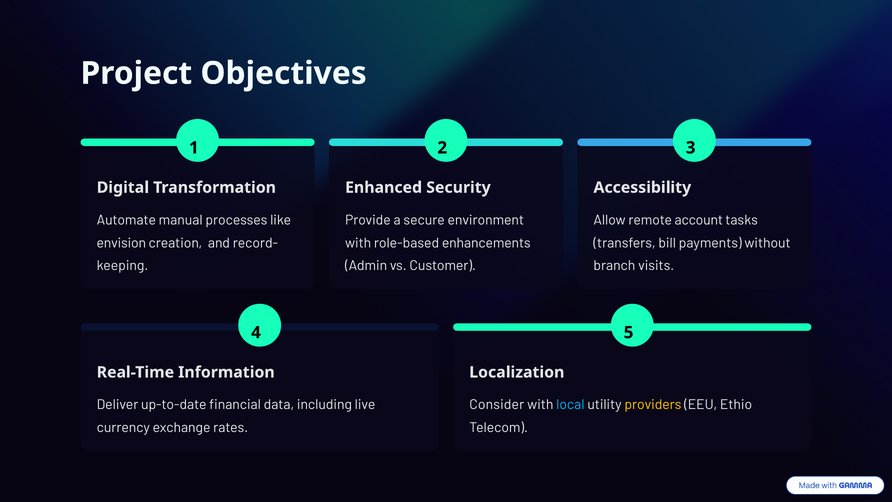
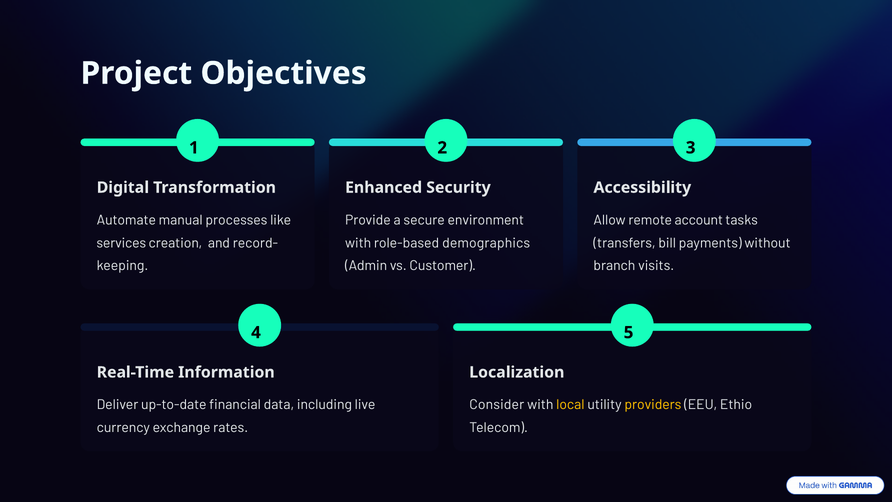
envision: envision -> services
enhancements: enhancements -> demographics
local colour: light blue -> yellow
